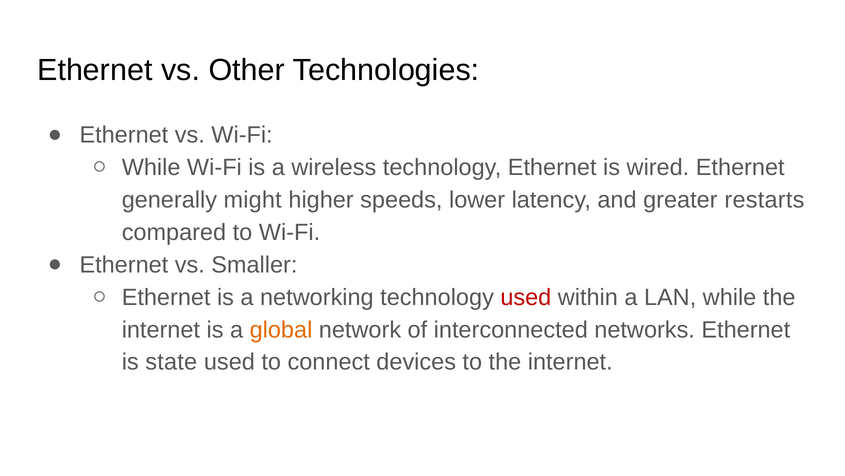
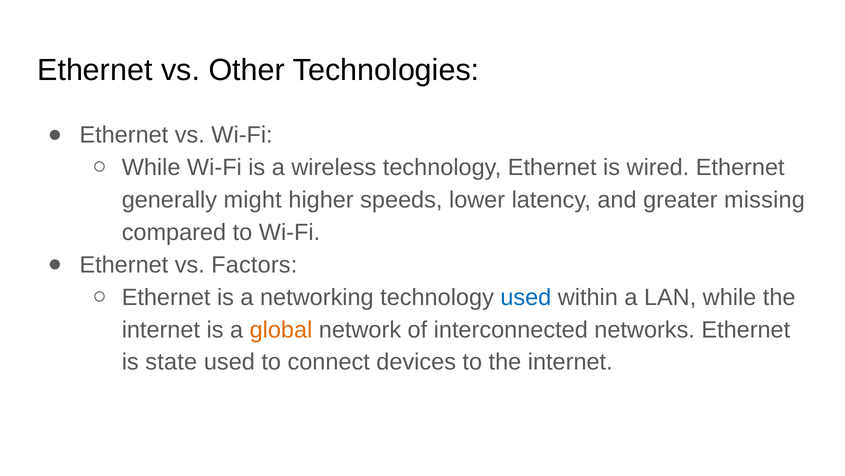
restarts: restarts -> missing
Smaller: Smaller -> Factors
used at (526, 297) colour: red -> blue
